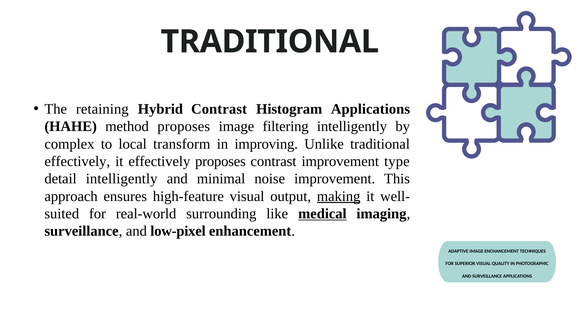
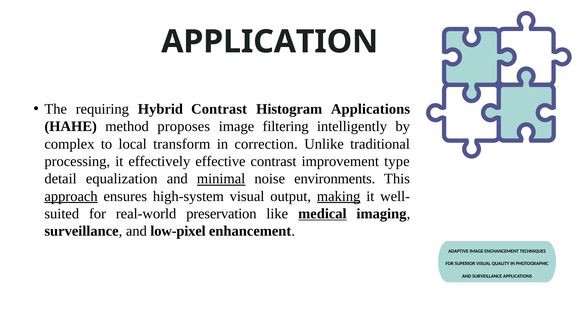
TRADITIONAL at (270, 42): TRADITIONAL -> APPLICATION
retaining: retaining -> requiring
improving: improving -> correction
effectively at (77, 161): effectively -> processing
effectively proposes: proposes -> effective
detail intelligently: intelligently -> equalization
minimal underline: none -> present
noise improvement: improvement -> environments
approach underline: none -> present
high-feature: high-feature -> high-system
surrounding: surrounding -> preservation
